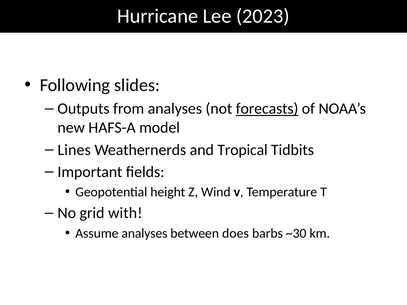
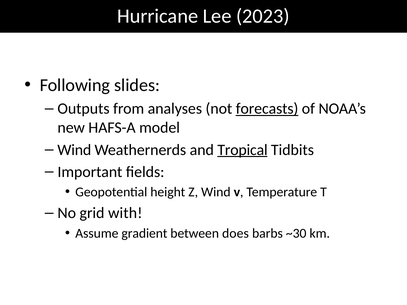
Lines at (74, 150): Lines -> Wind
Tropical underline: none -> present
Assume analyses: analyses -> gradient
